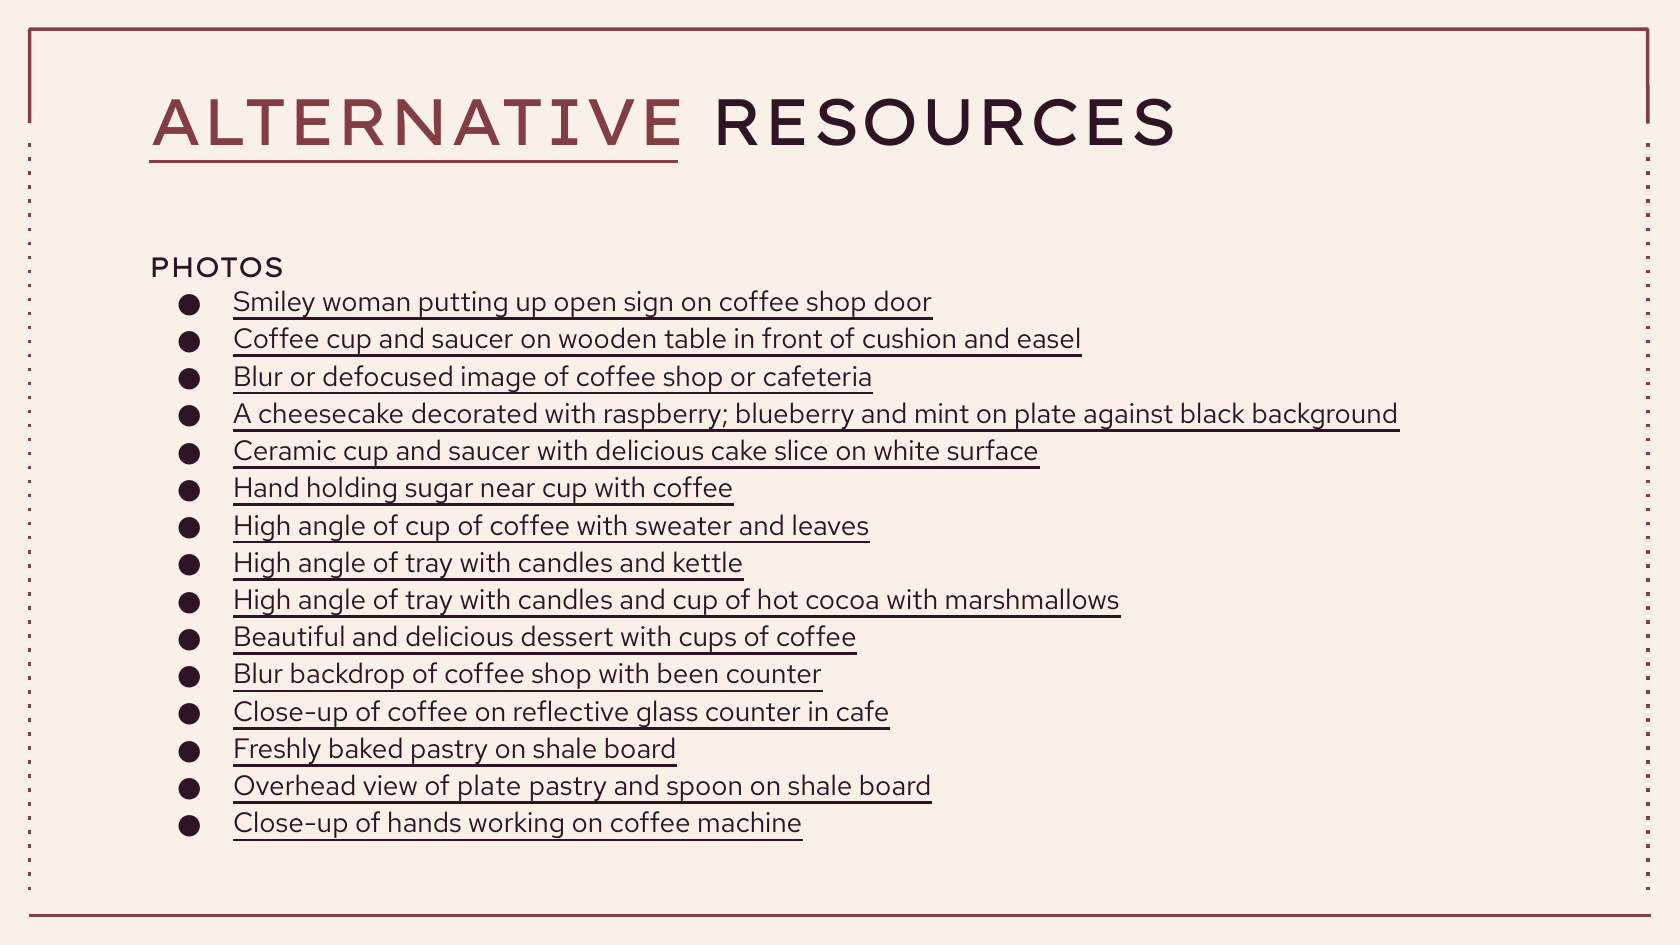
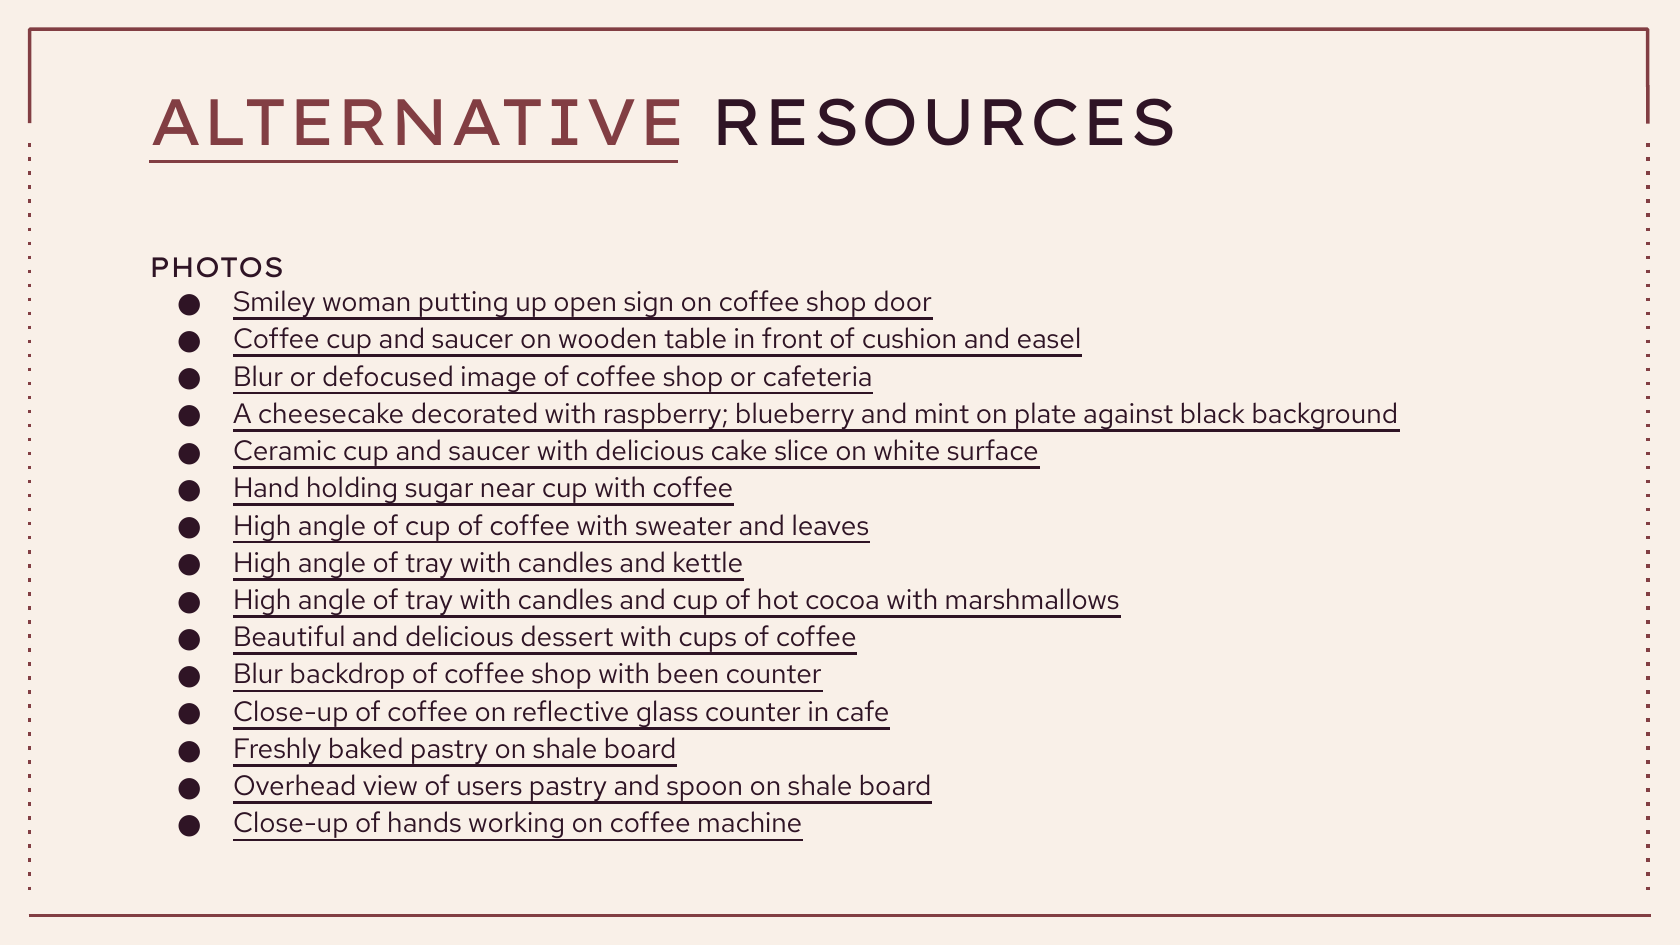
of plate: plate -> users
